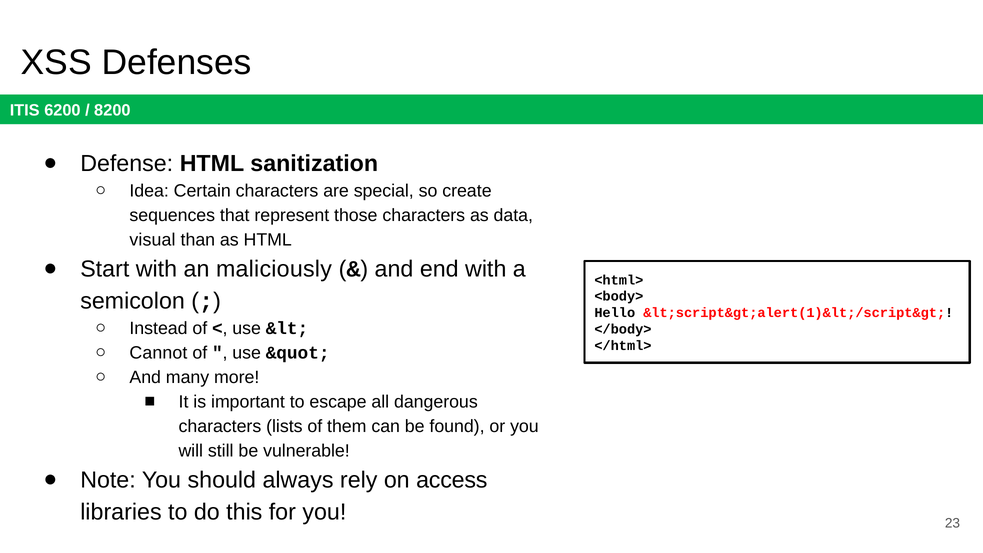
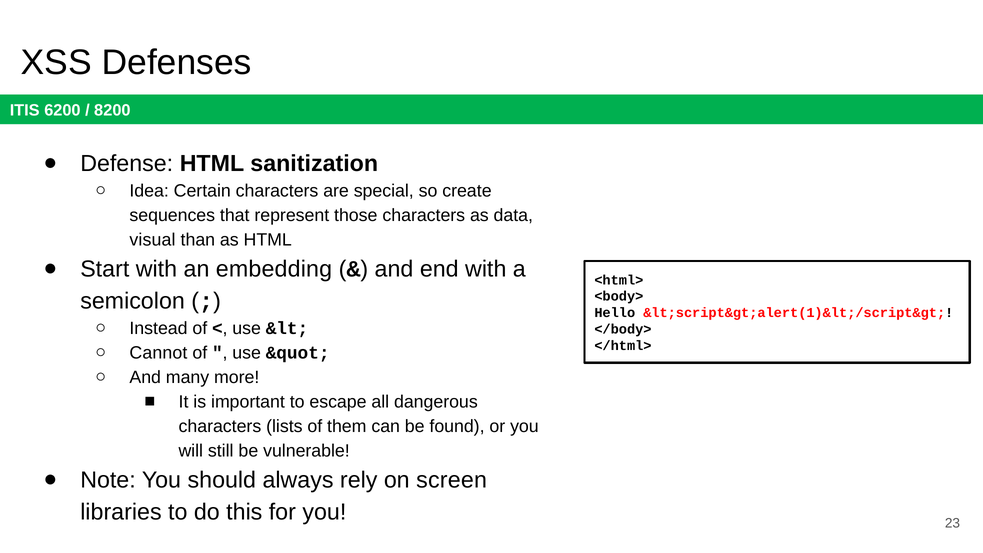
maliciously: maliciously -> embedding
access: access -> screen
